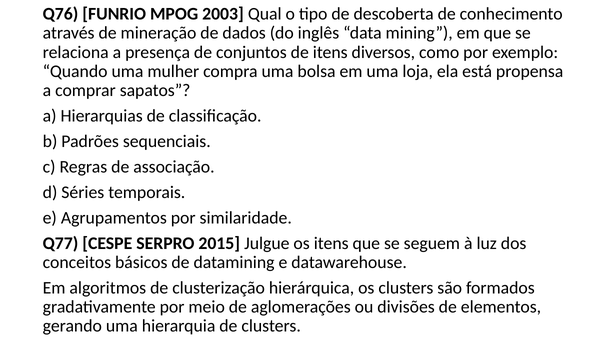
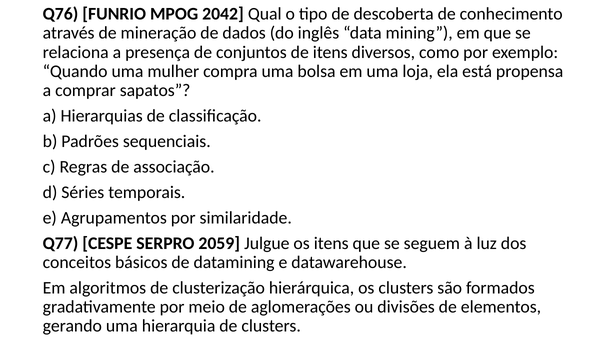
2003: 2003 -> 2042
2015: 2015 -> 2059
